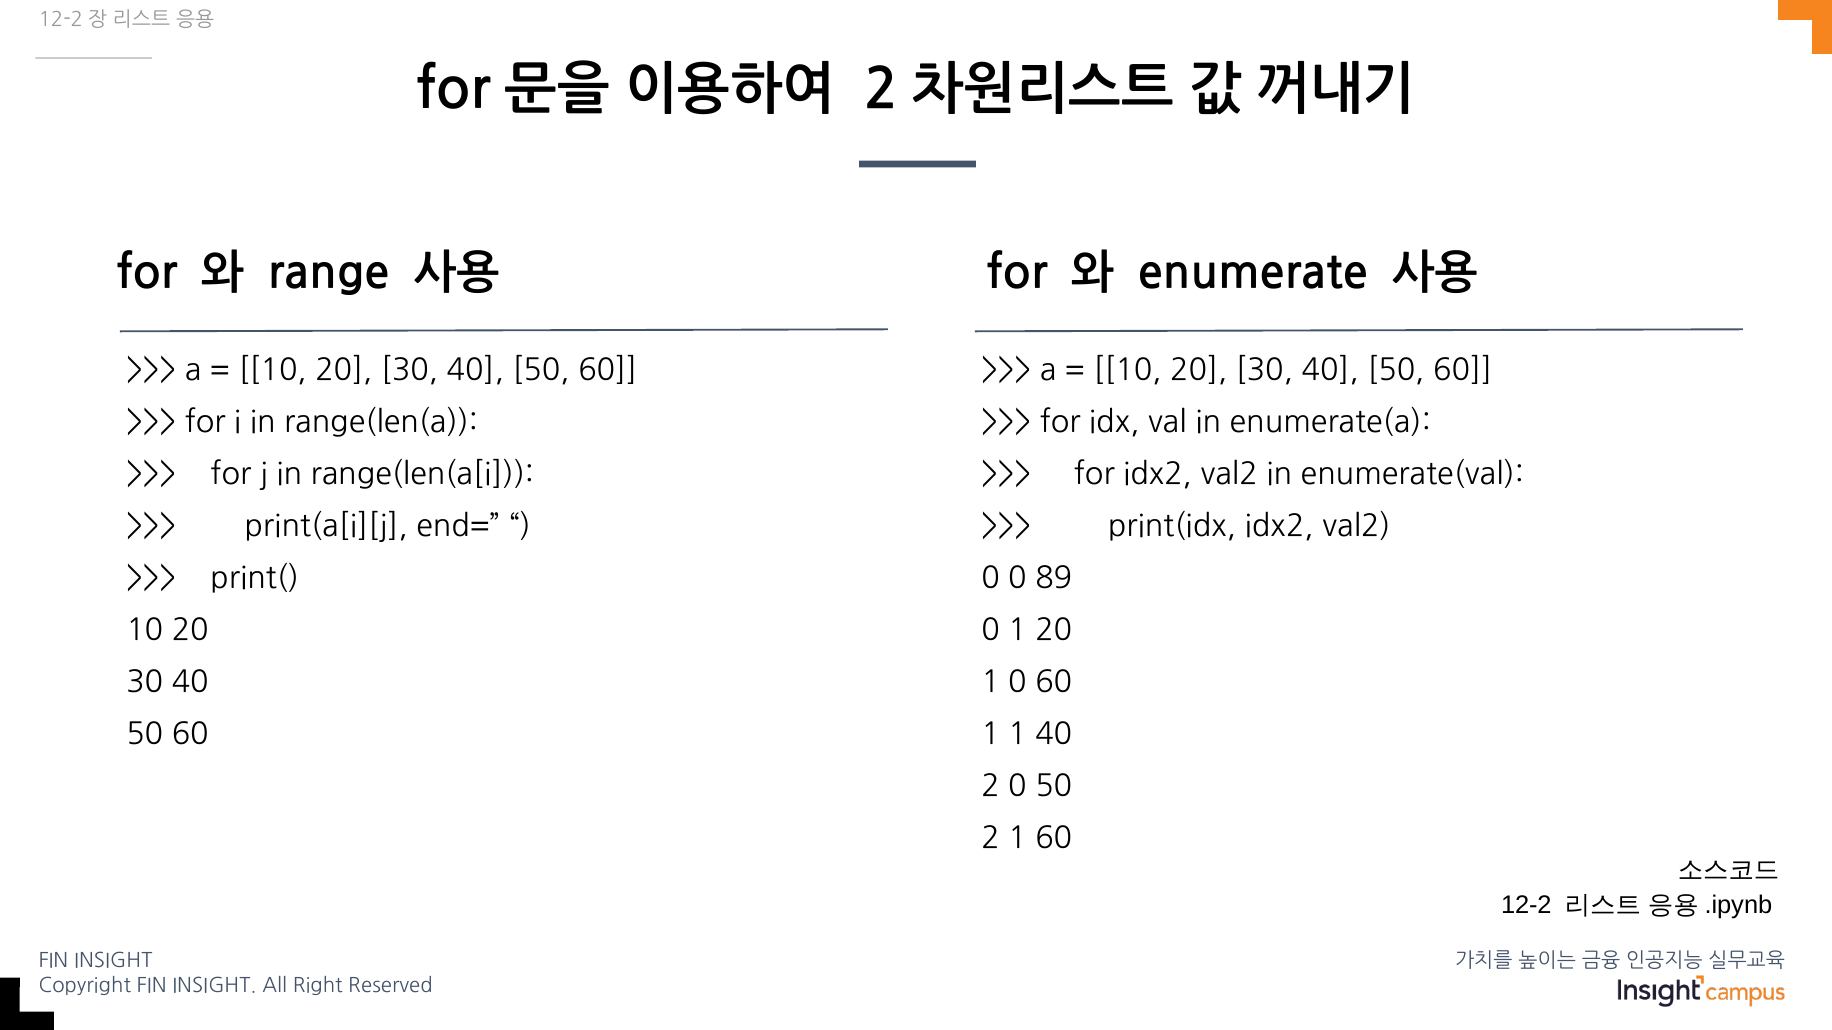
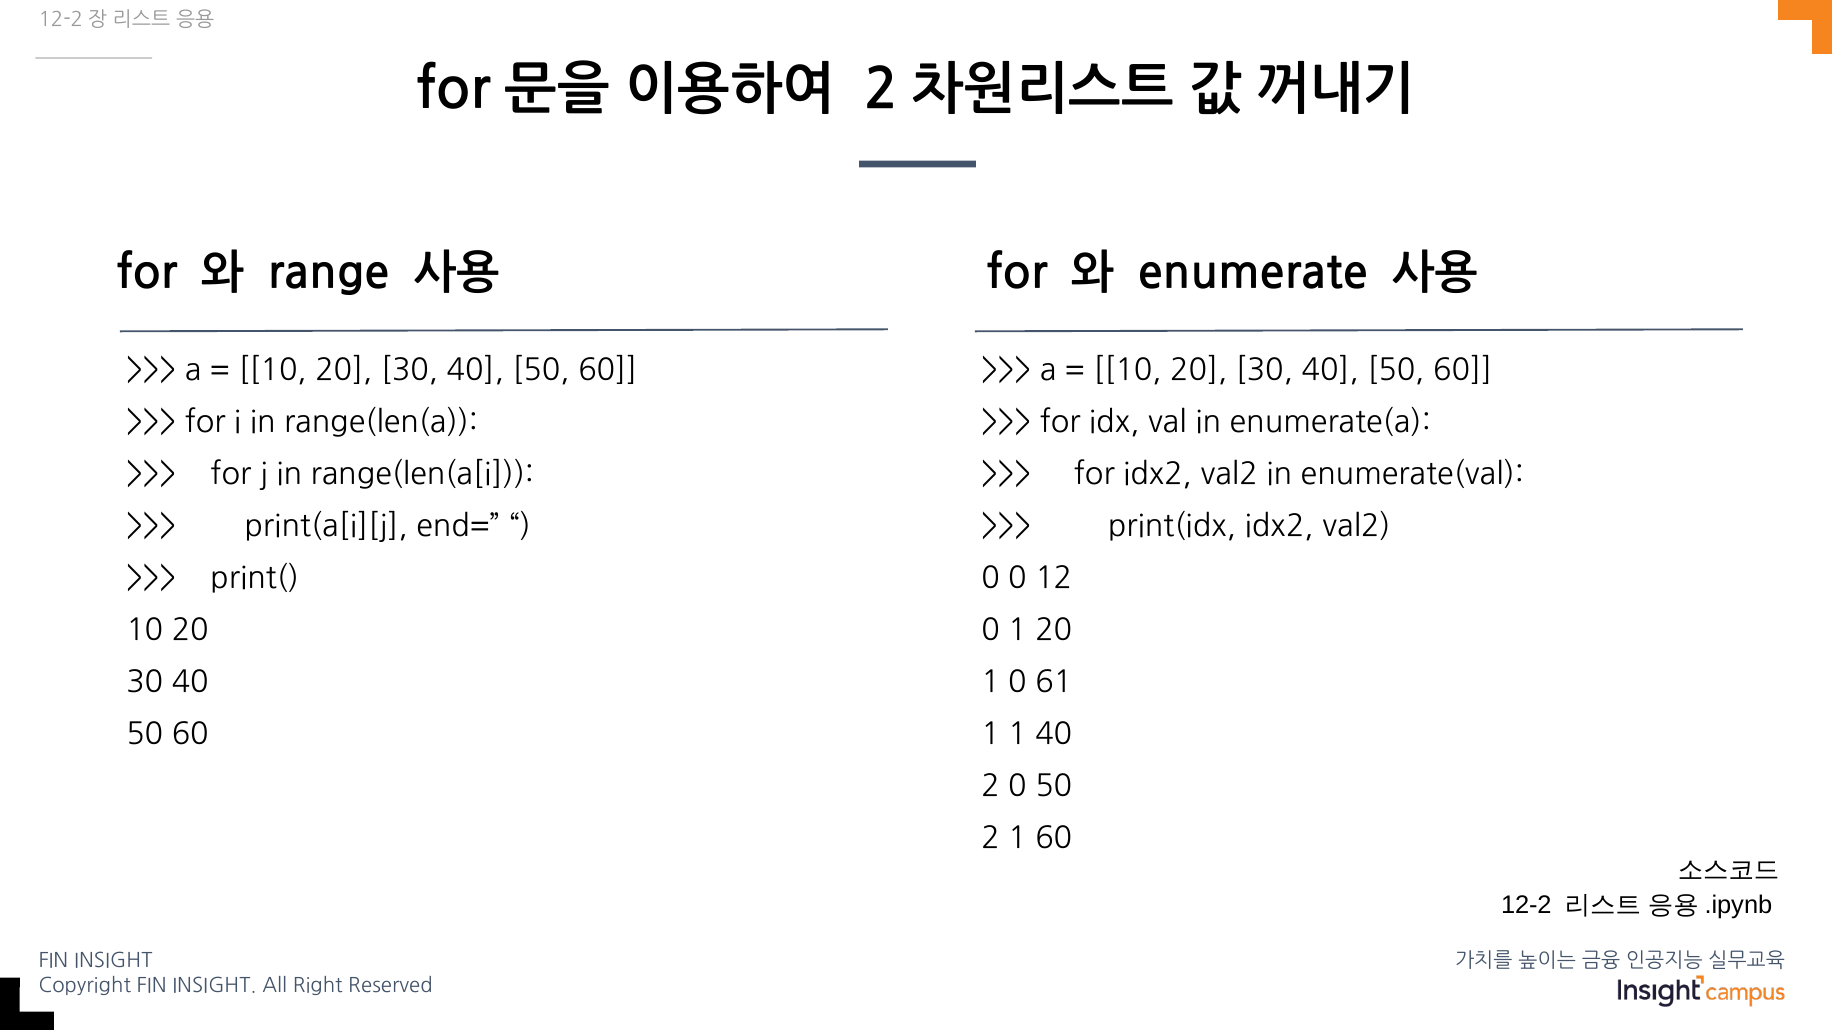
89: 89 -> 12
0 60: 60 -> 61
